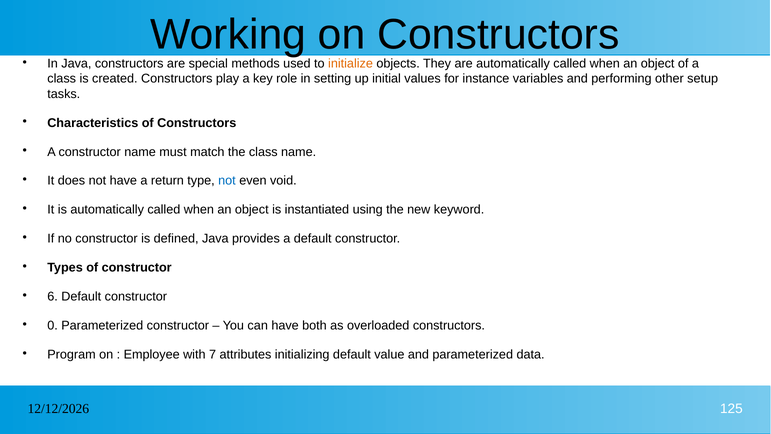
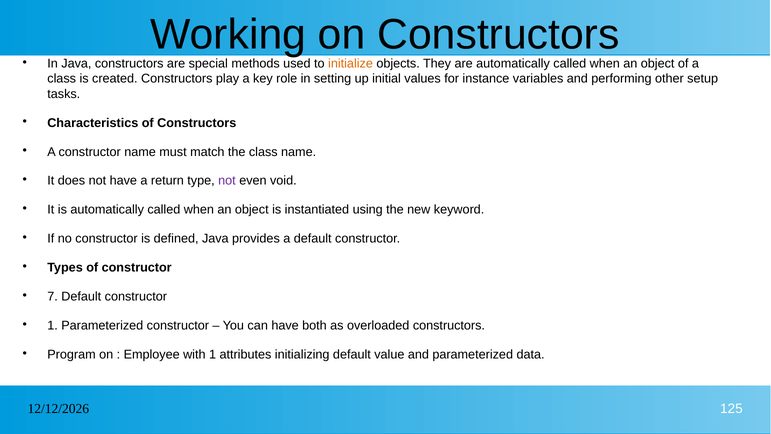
not at (227, 181) colour: blue -> purple
6: 6 -> 7
0 at (53, 325): 0 -> 1
with 7: 7 -> 1
